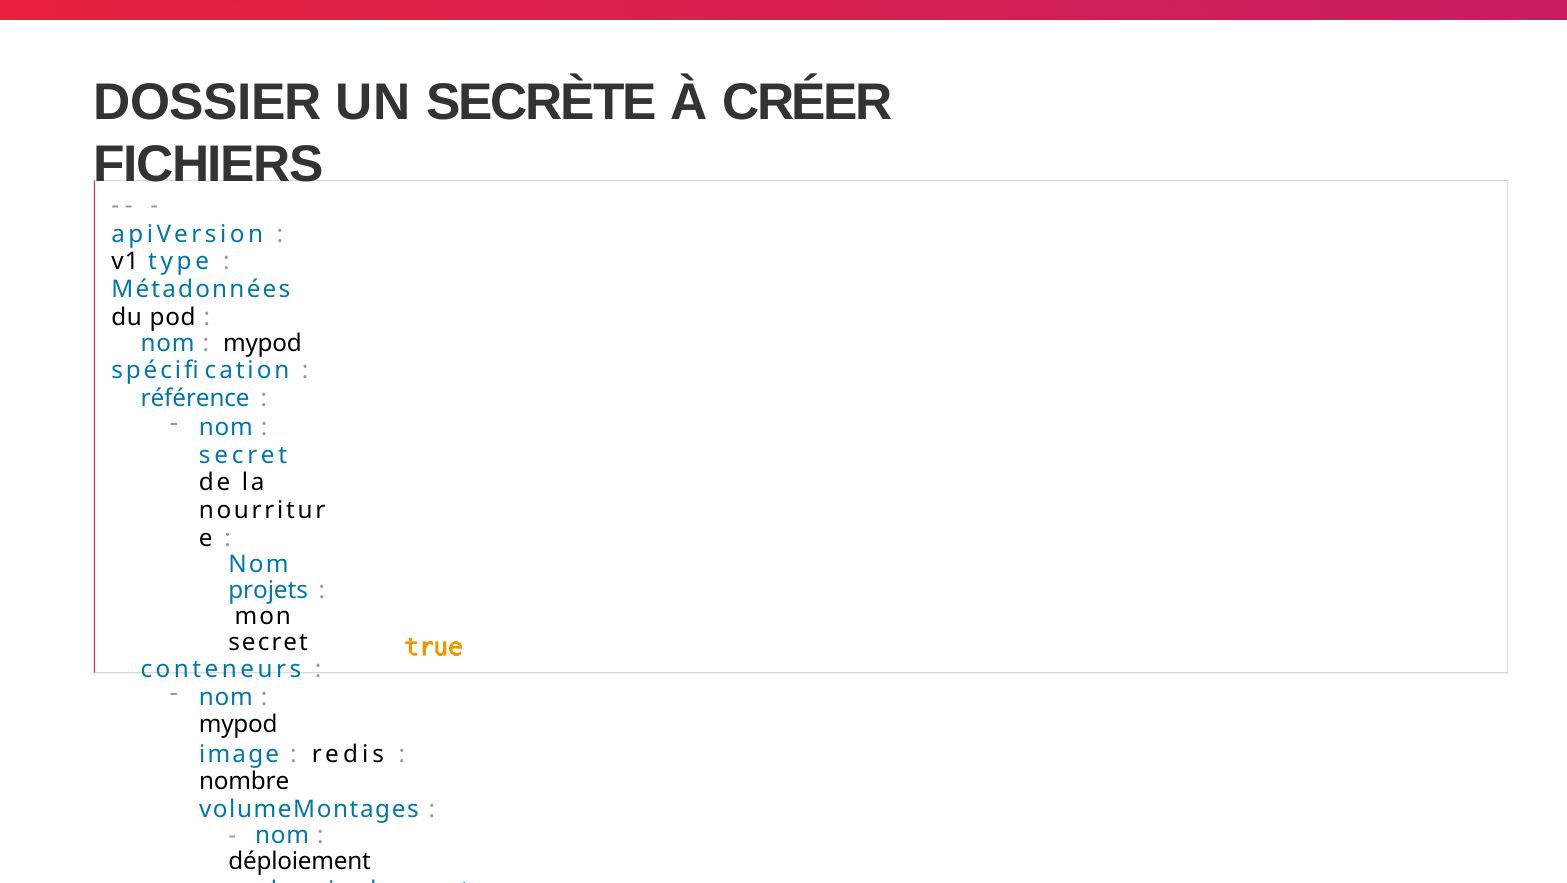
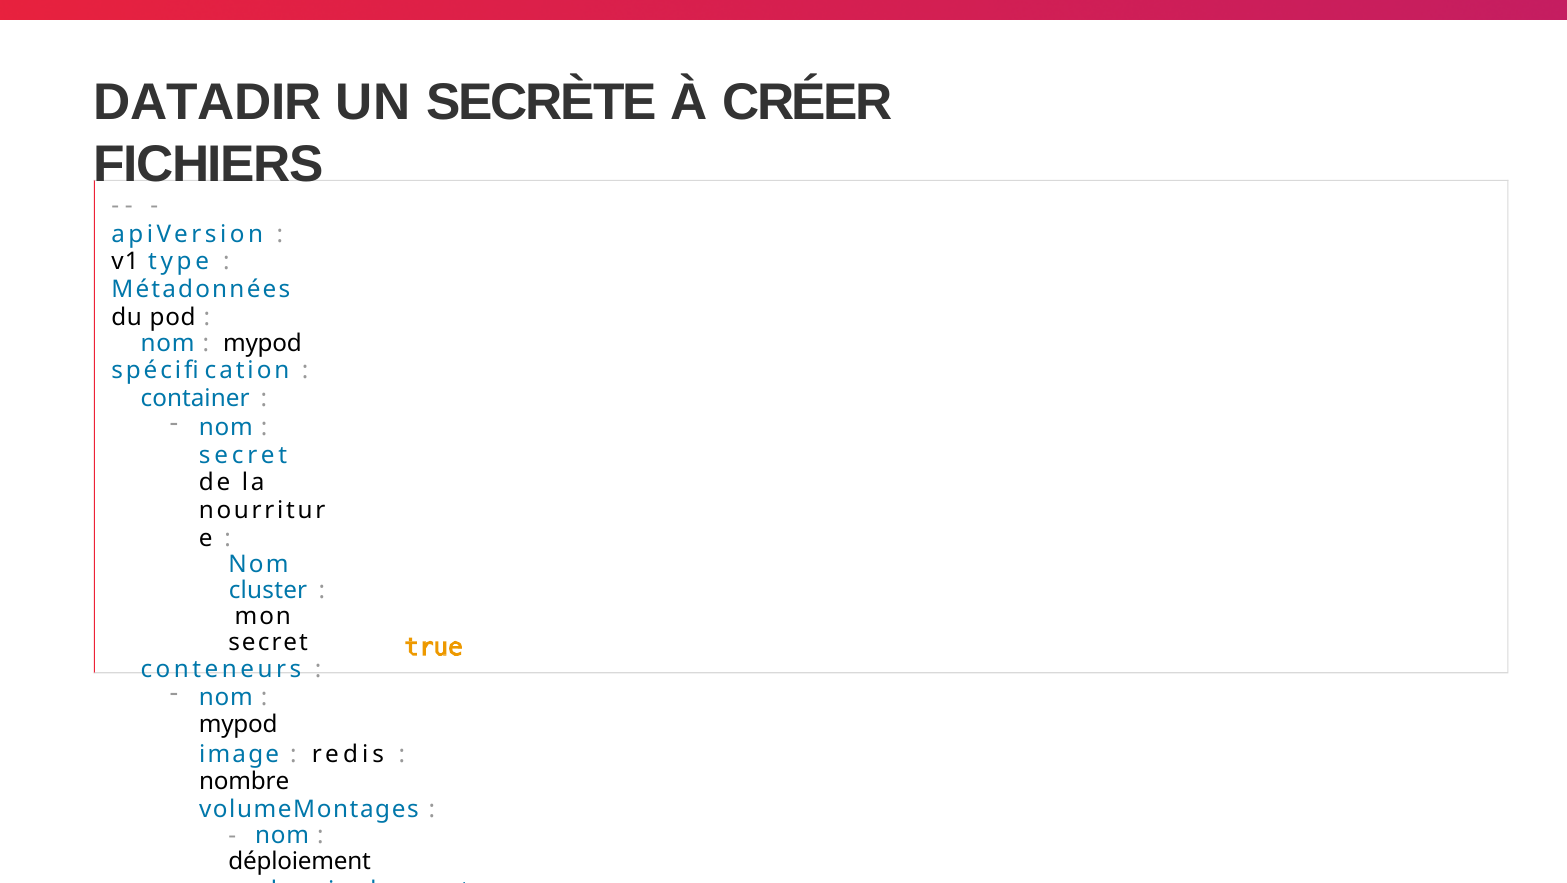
DOSSIER: DOSSIER -> DATADIR
référence: référence -> container
projets: projets -> cluster
